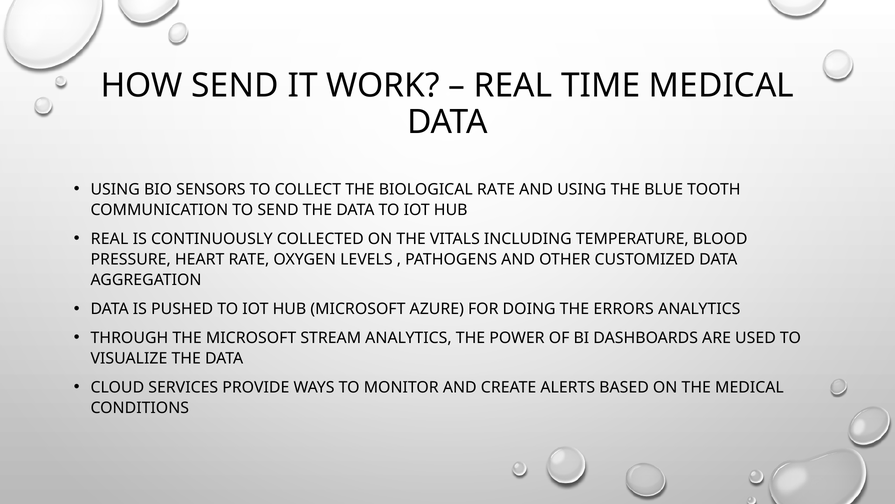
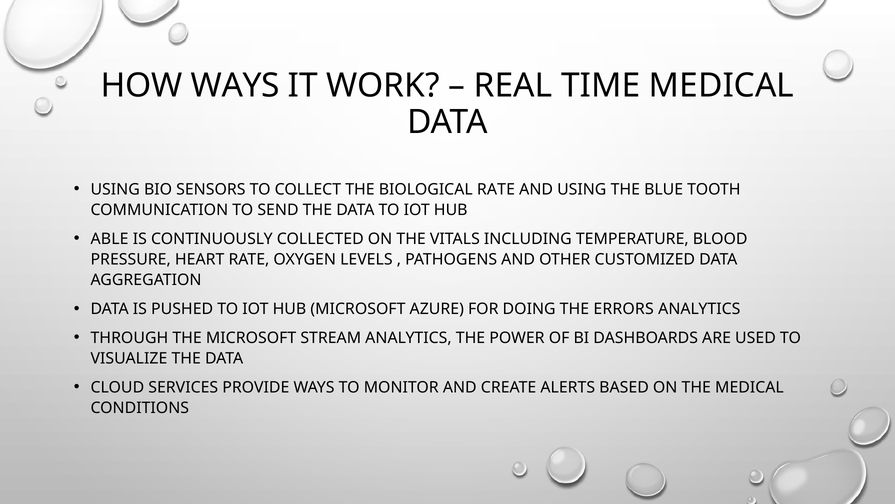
HOW SEND: SEND -> WAYS
REAL at (110, 239): REAL -> ABLE
